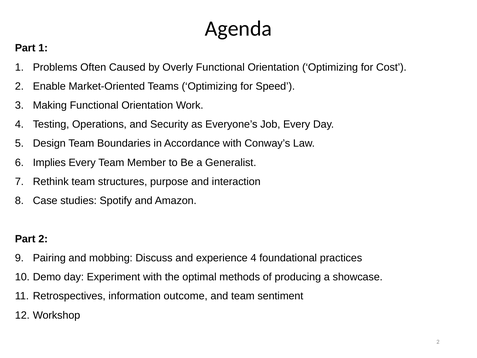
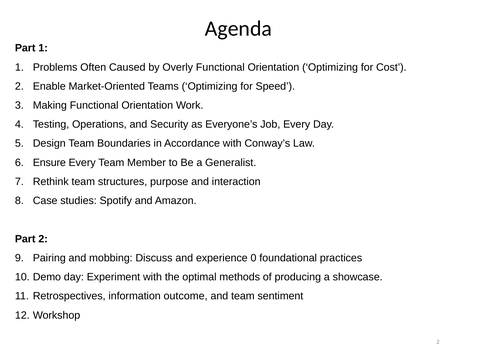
Implies: Implies -> Ensure
experience 4: 4 -> 0
